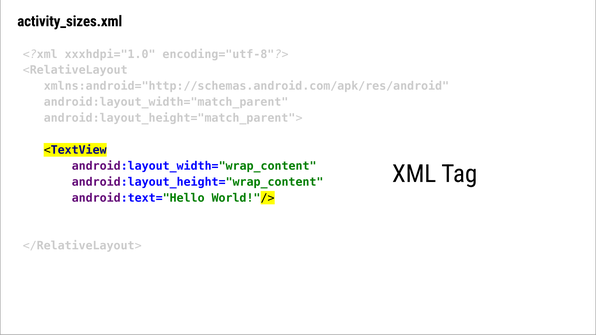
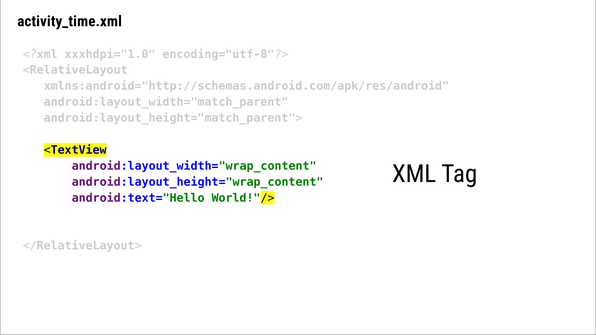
activity_sizes.xml: activity_sizes.xml -> activity_time.xml
